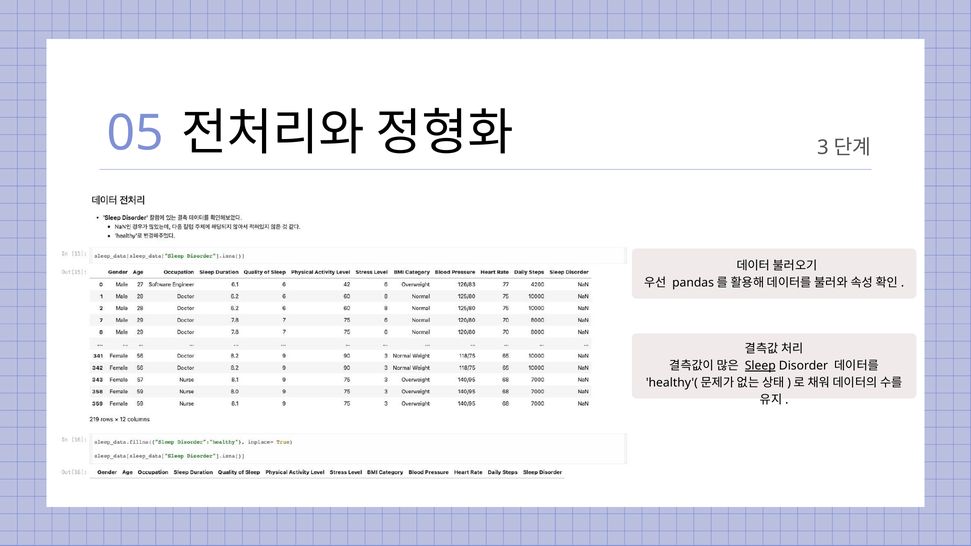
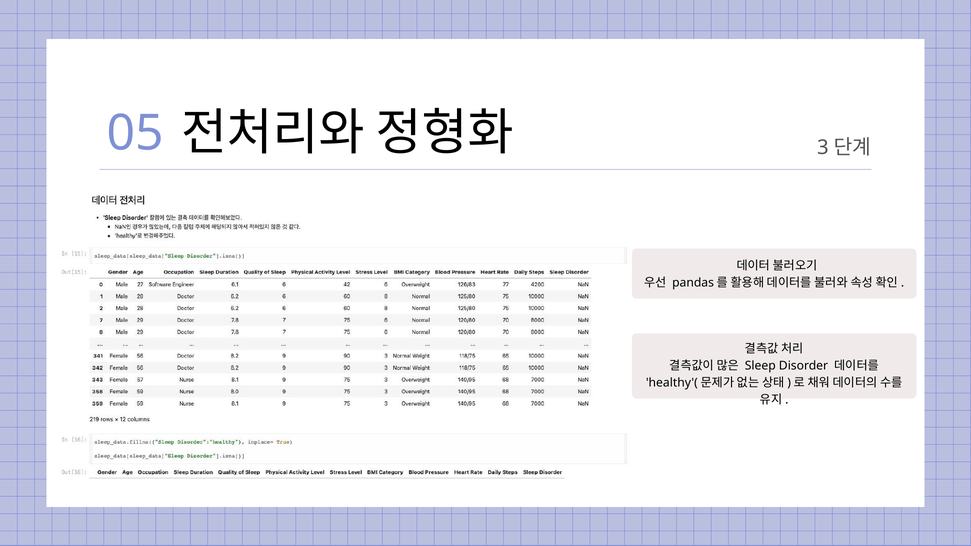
Sleep underline: present -> none
